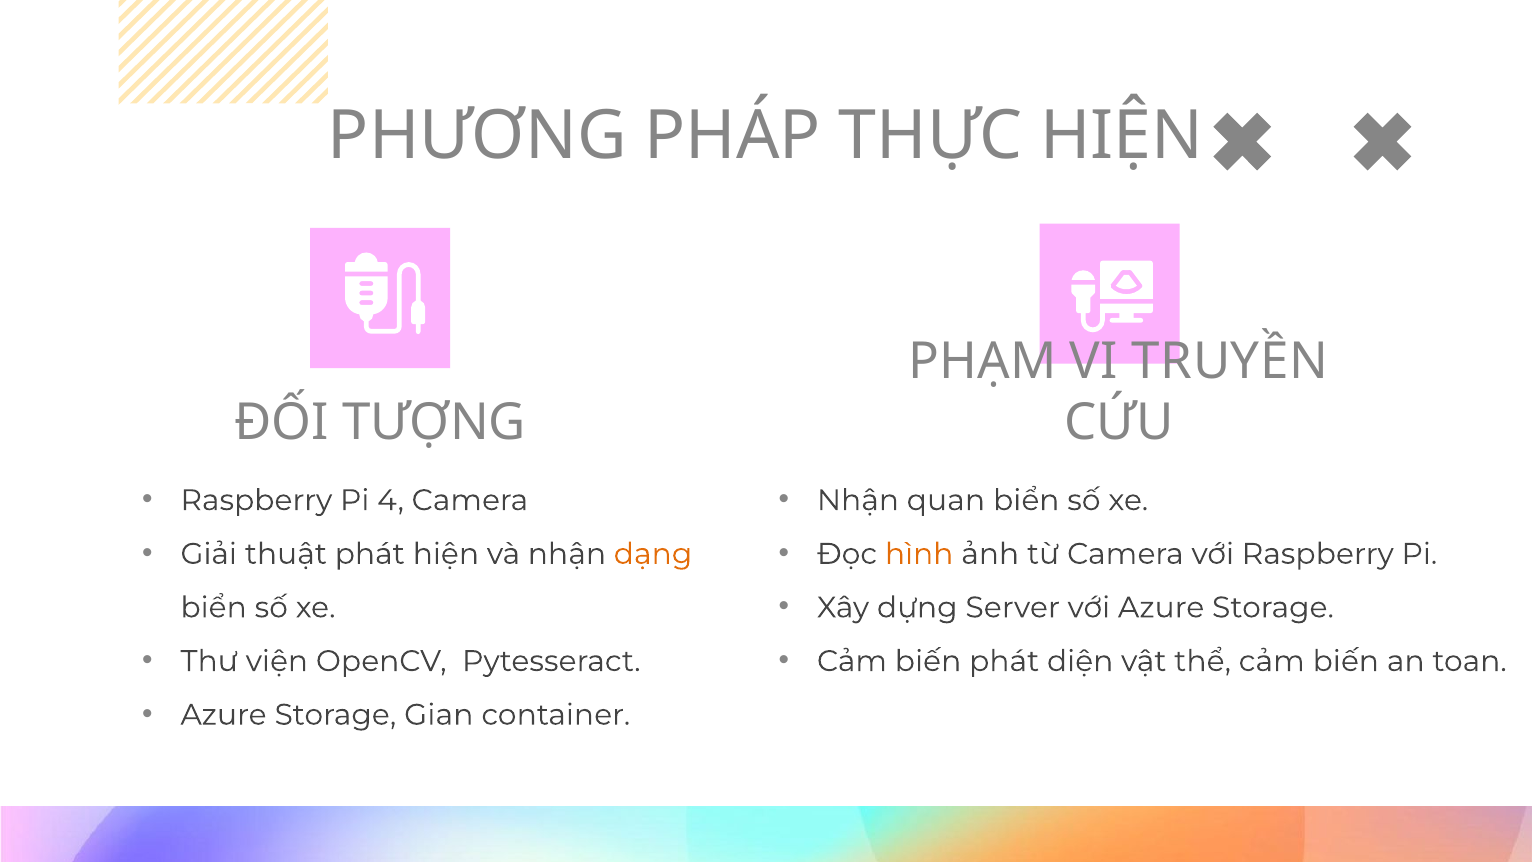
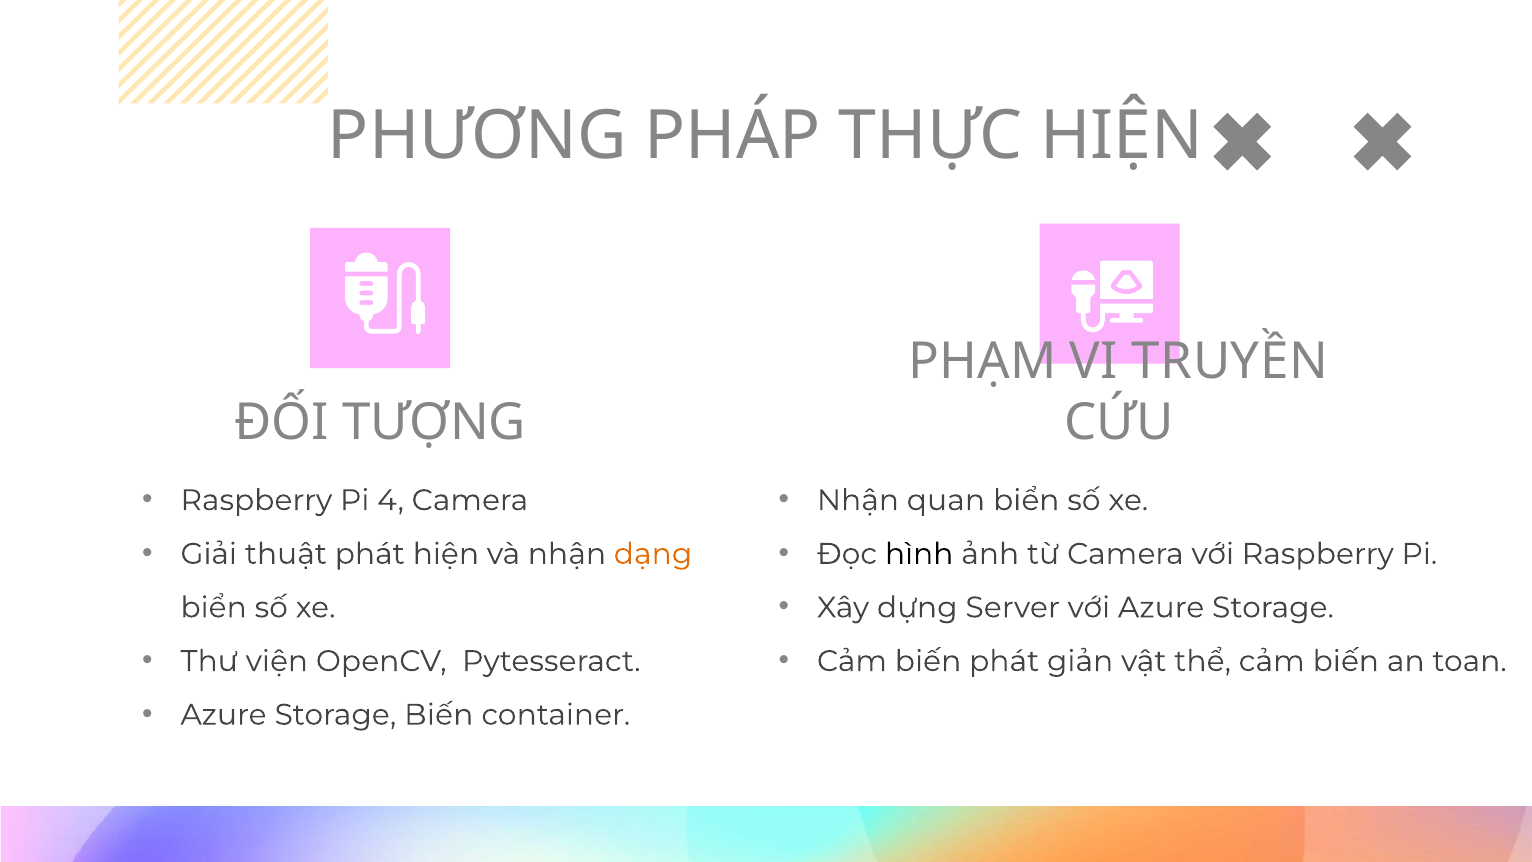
hình colour: orange -> black
diện: diện -> giản
Storage Gian: Gian -> Biến
